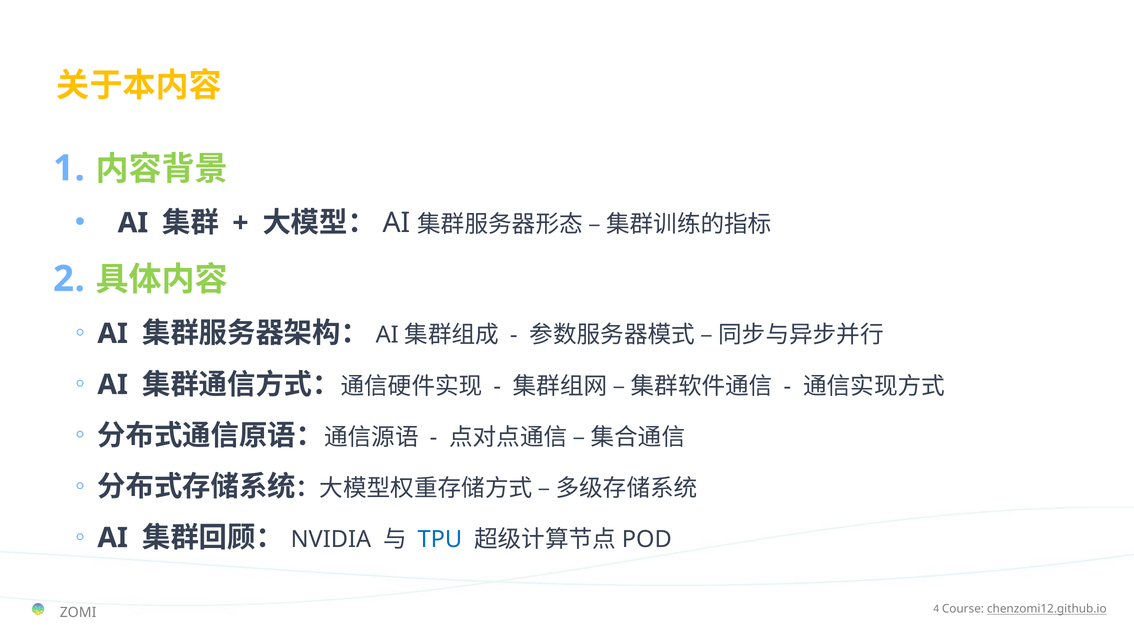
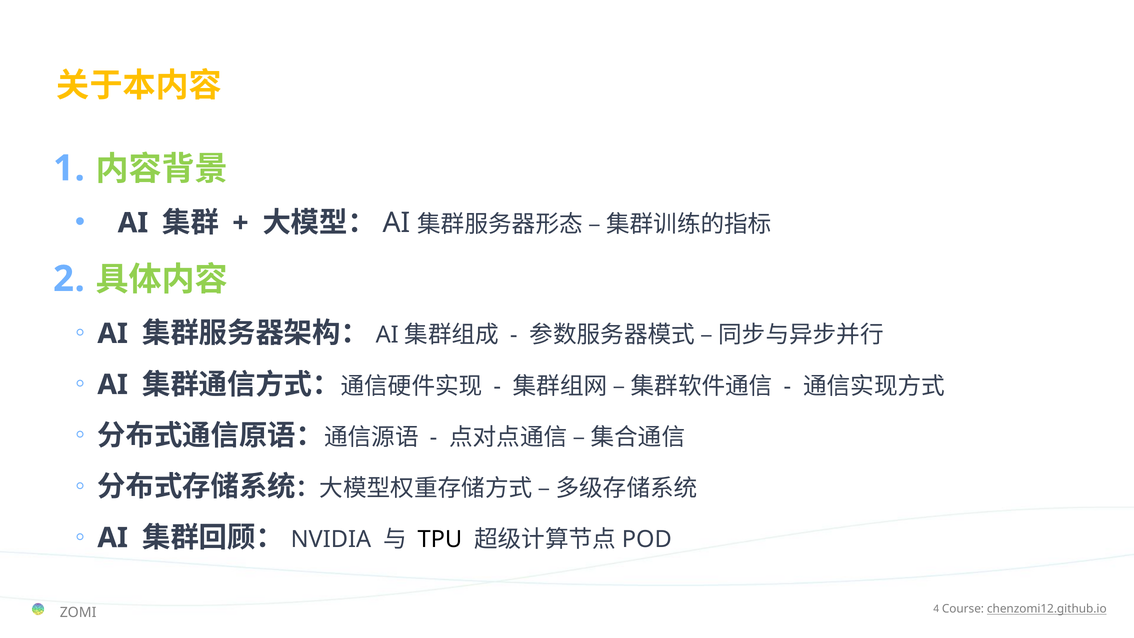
TPU colour: blue -> black
